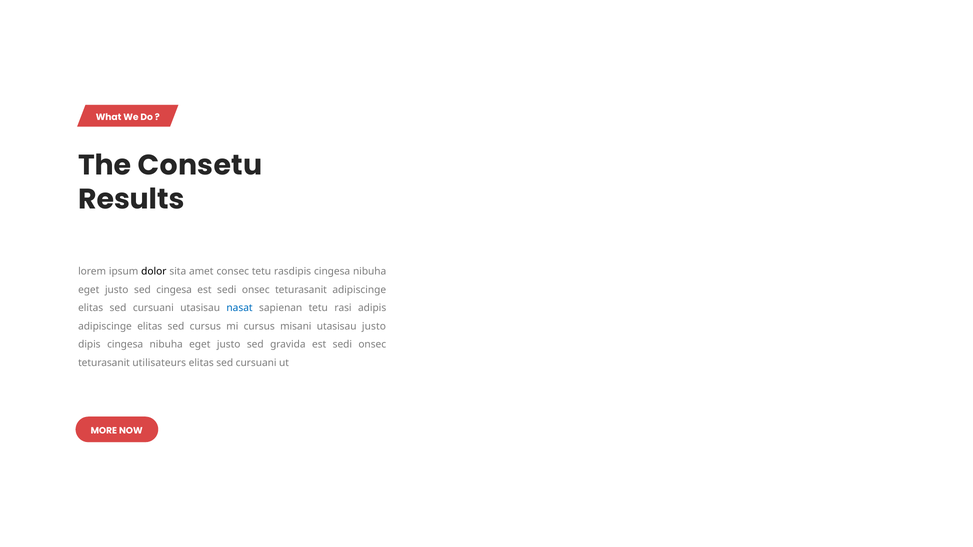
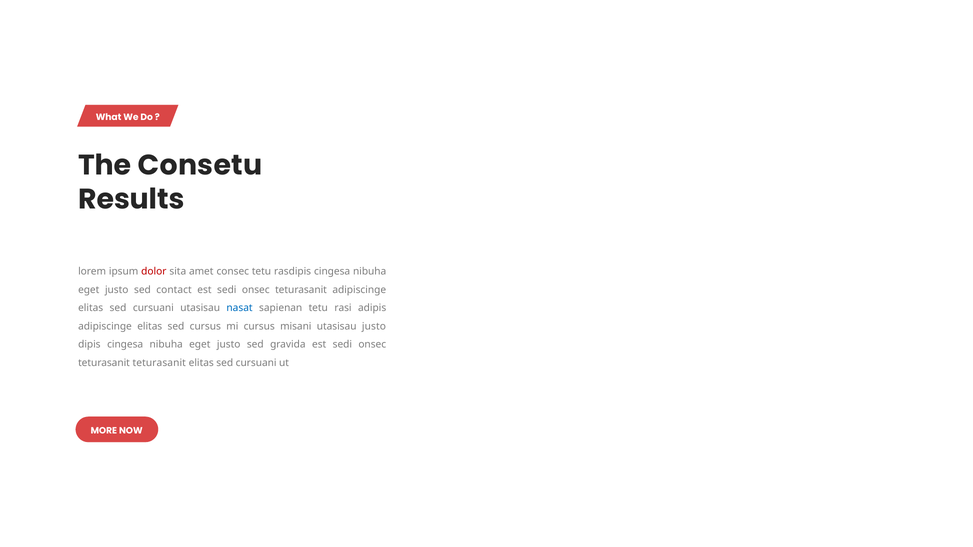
dolor colour: black -> red
sed cingesa: cingesa -> contact
teturasanit utilisateurs: utilisateurs -> teturasanit
